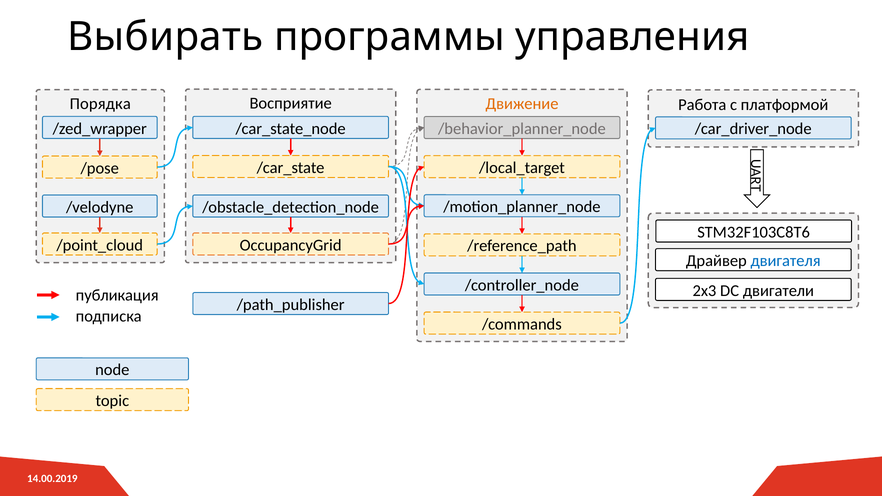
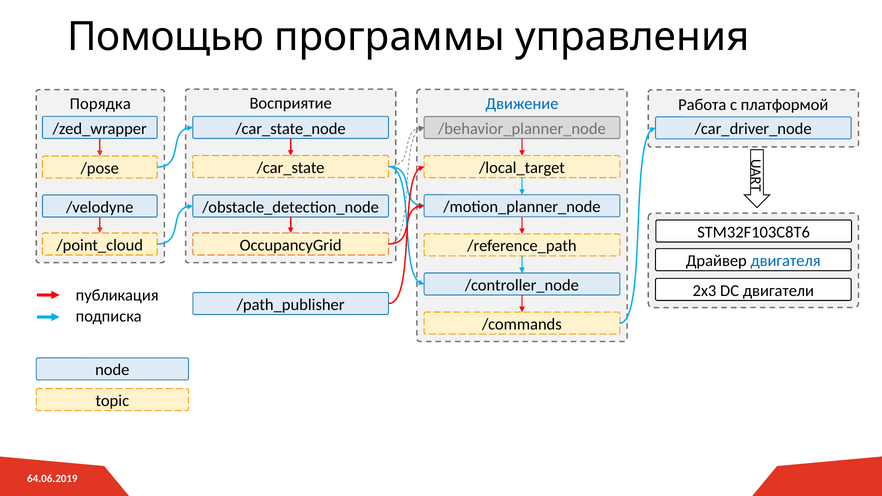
Выбирать: Выбирать -> Помощью
Движение colour: orange -> blue
14.00.2019: 14.00.2019 -> 64.06.2019
